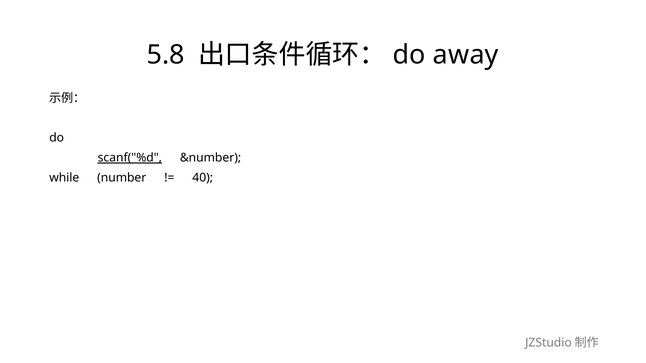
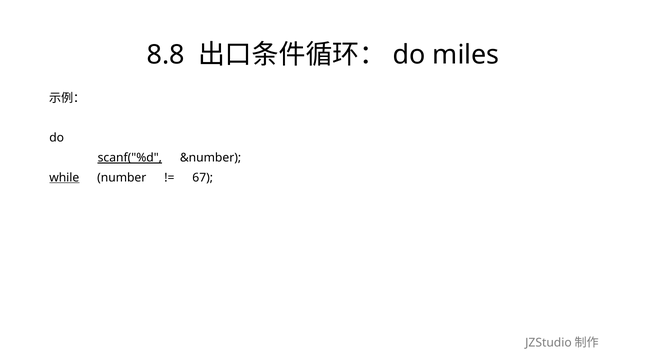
5.8: 5.8 -> 8.8
away: away -> miles
while underline: none -> present
40: 40 -> 67
